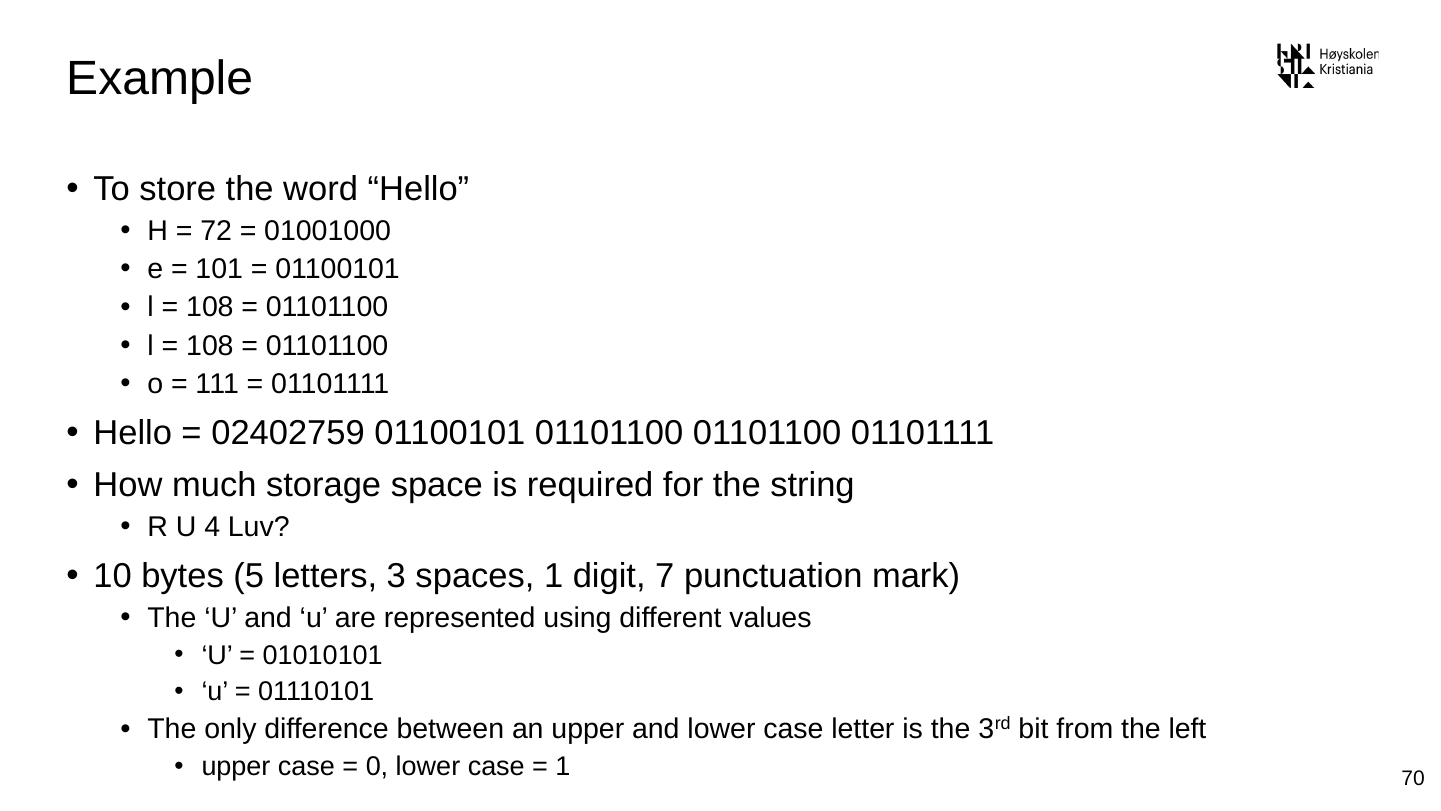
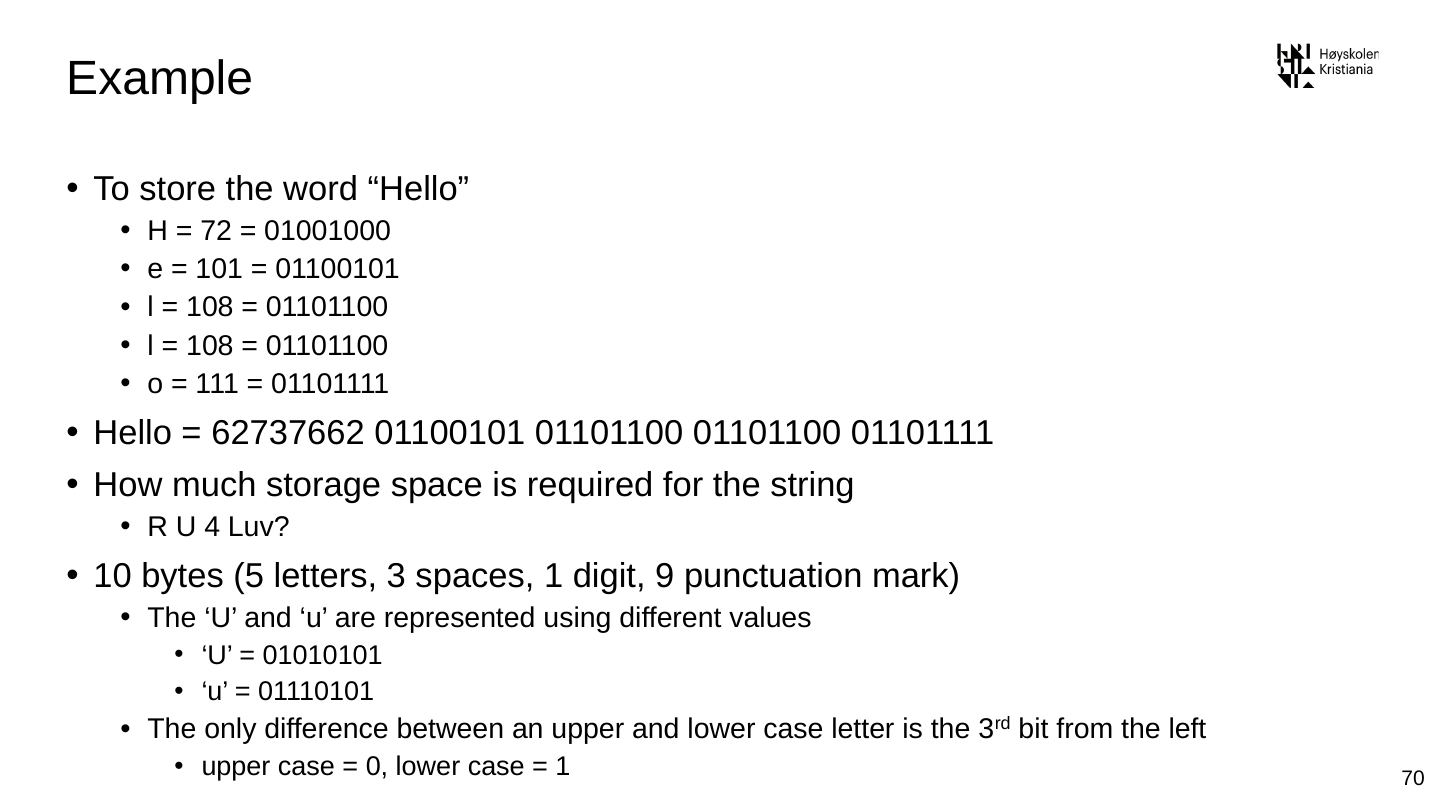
02402759: 02402759 -> 62737662
7: 7 -> 9
